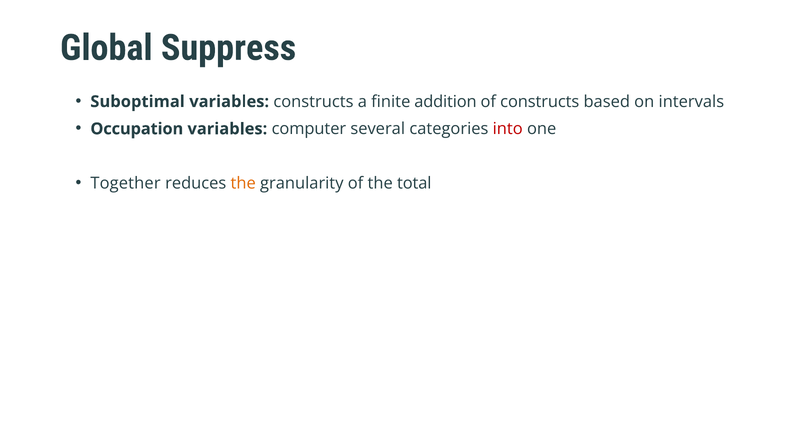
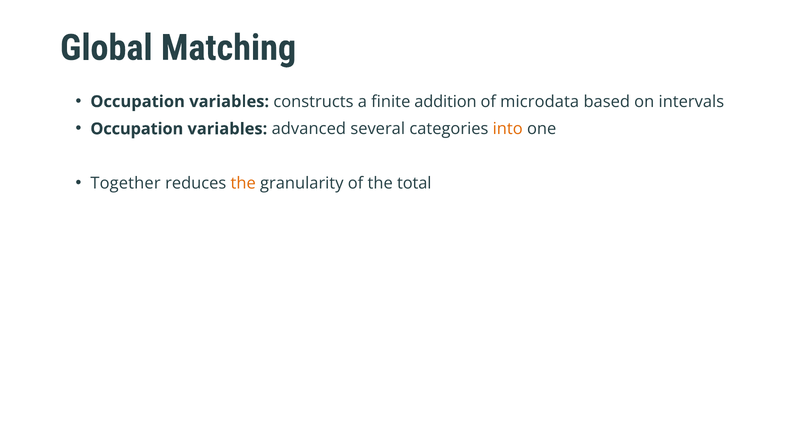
Suppress: Suppress -> Matching
Suboptimal at (138, 101): Suboptimal -> Occupation
of constructs: constructs -> microdata
computer: computer -> advanced
into colour: red -> orange
